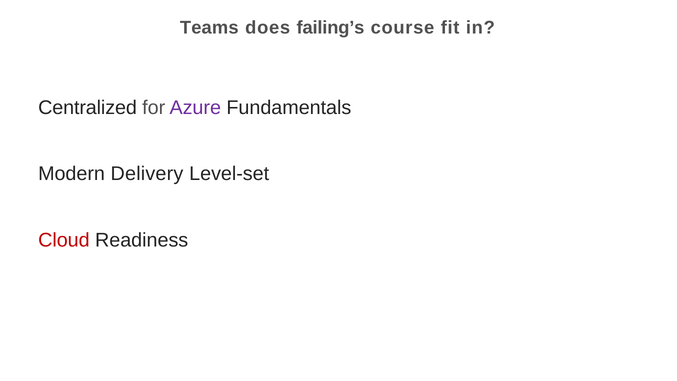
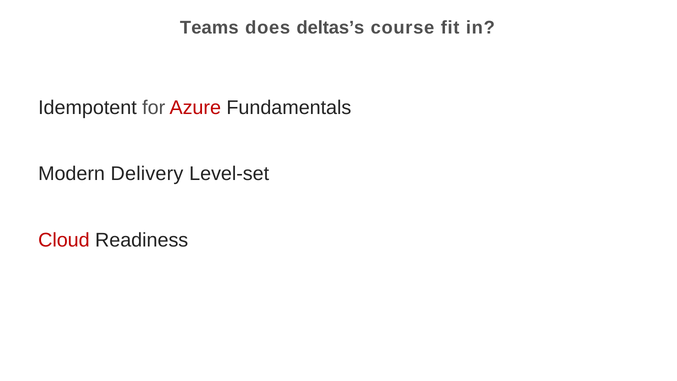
failing’s: failing’s -> deltas’s
Centralized: Centralized -> Idempotent
Azure colour: purple -> red
